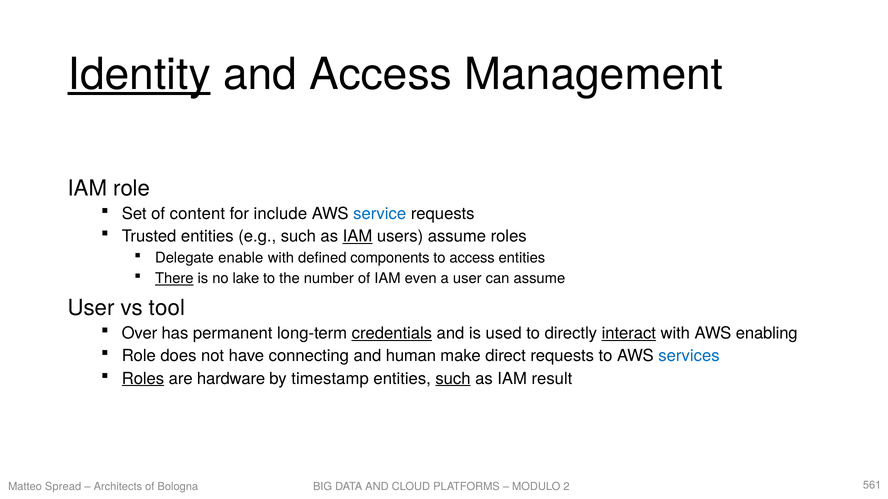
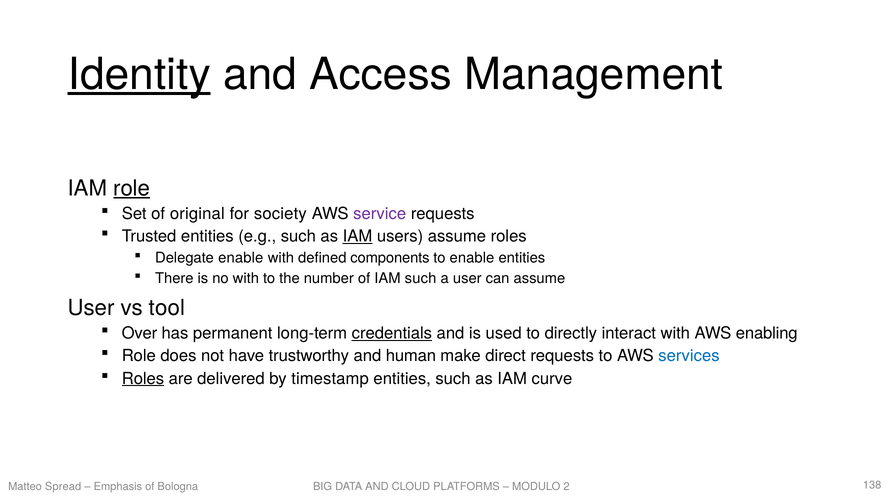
role at (132, 188) underline: none -> present
content: content -> original
include: include -> society
service colour: blue -> purple
to access: access -> enable
There underline: present -> none
no lake: lake -> with
IAM even: even -> such
interact underline: present -> none
connecting: connecting -> trustworthy
hardware: hardware -> delivered
such at (453, 379) underline: present -> none
result: result -> curve
Architects: Architects -> Emphasis
561: 561 -> 138
